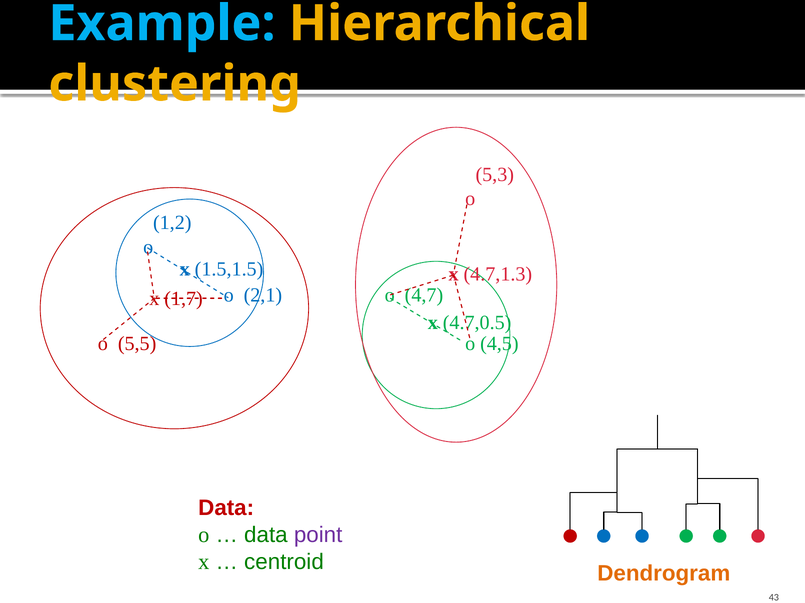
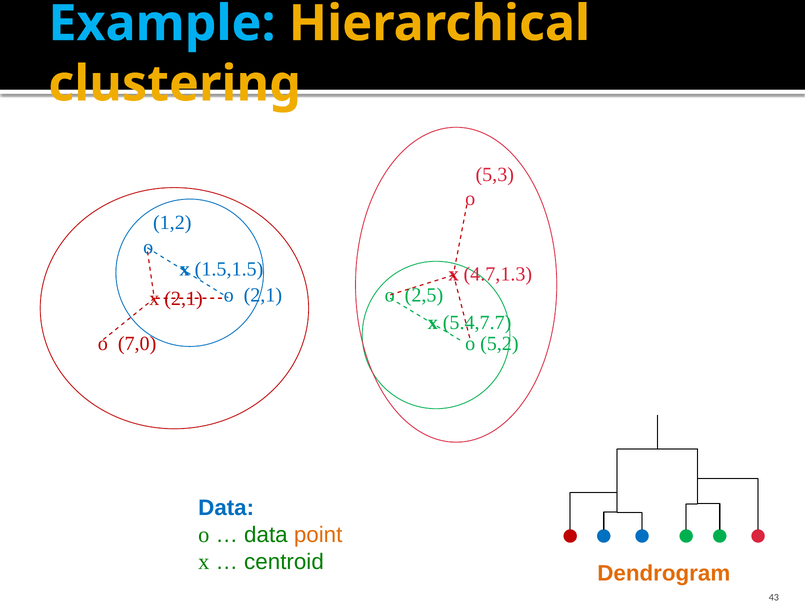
4,7: 4,7 -> 2,5
x 1,7: 1,7 -> 2,1
4.7,0.5: 4.7,0.5 -> 5.4,7.7
5,5: 5,5 -> 7,0
4,5: 4,5 -> 5,2
Data at (226, 509) colour: red -> blue
point colour: purple -> orange
